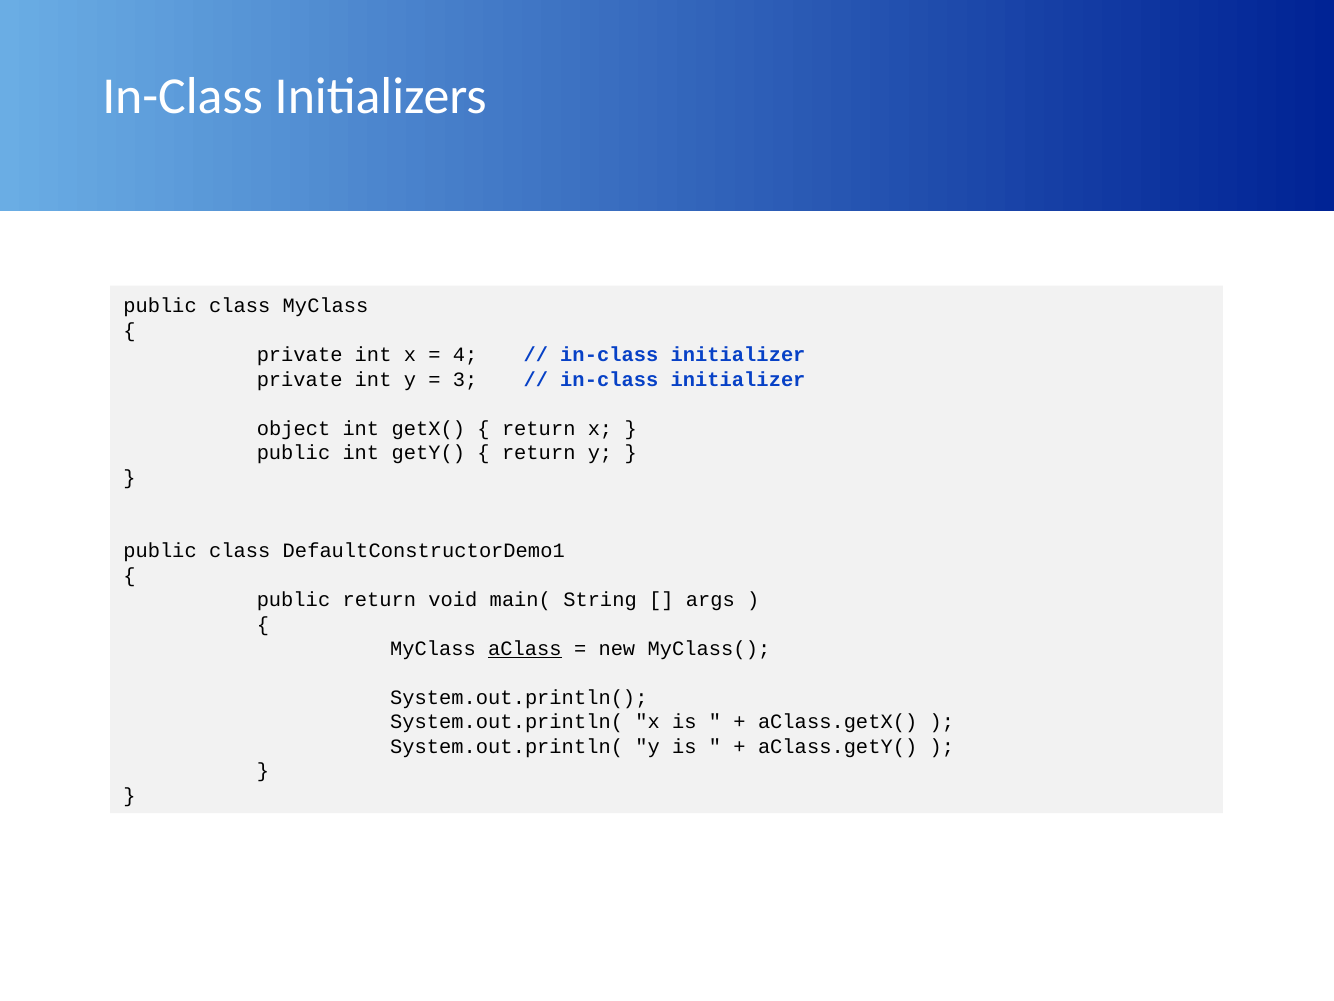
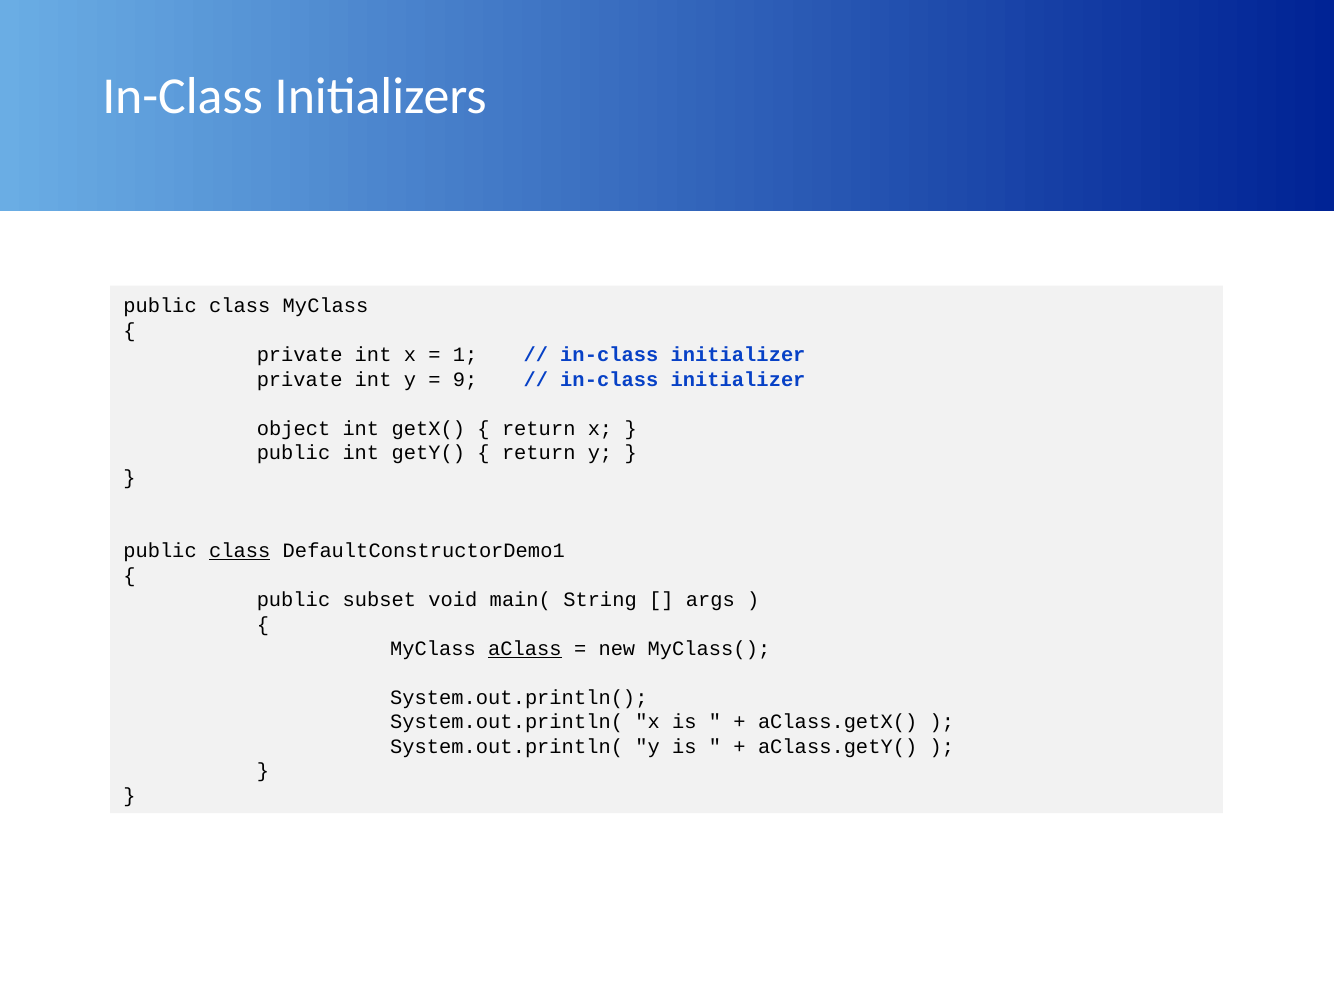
4: 4 -> 1
3: 3 -> 9
class at (240, 551) underline: none -> present
public return: return -> subset
